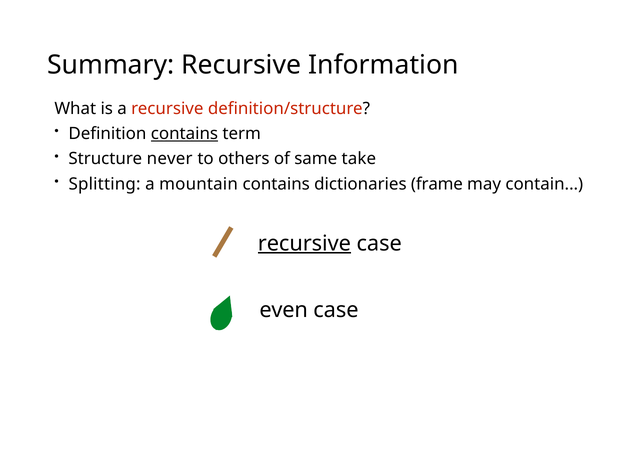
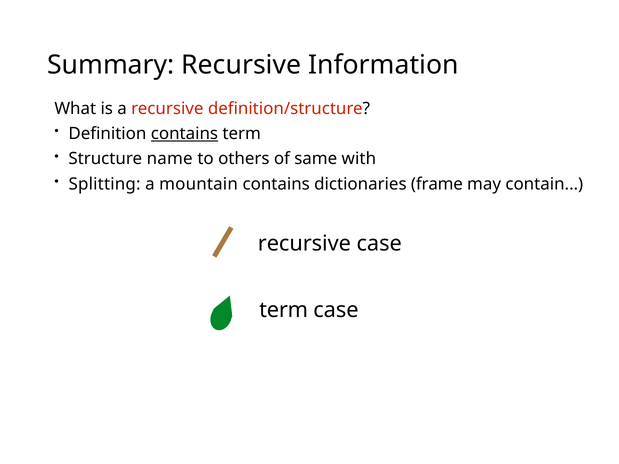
never: never -> name
take: take -> with
recursive at (304, 244) underline: present -> none
even at (284, 310): even -> term
